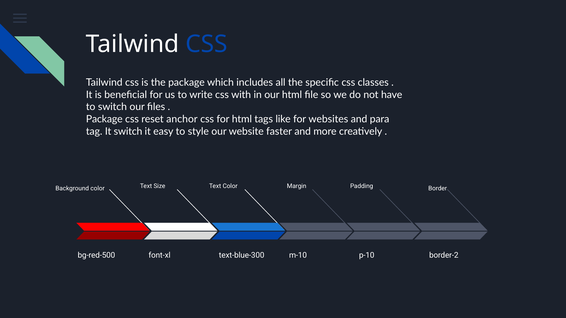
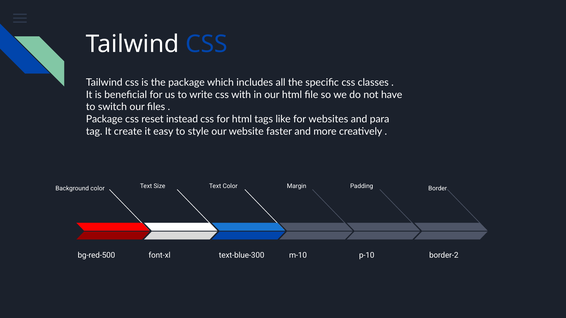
anchor: anchor -> instead
It switch: switch -> create
